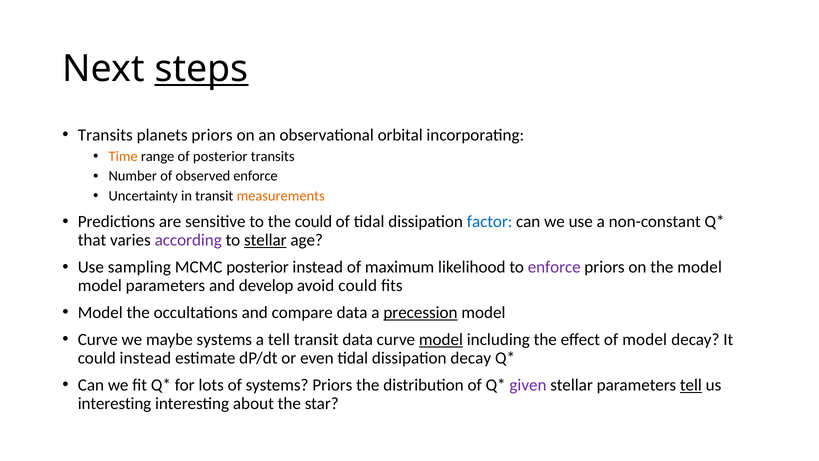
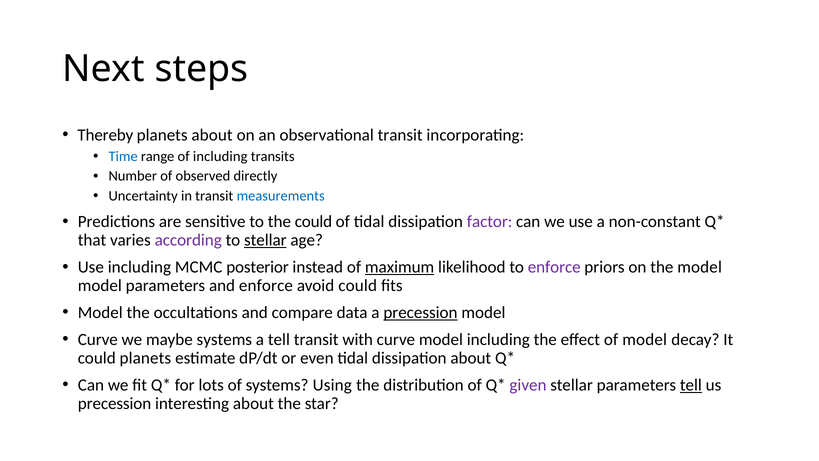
steps underline: present -> none
Transits at (105, 135): Transits -> Thereby
planets priors: priors -> about
observational orbital: orbital -> transit
Time colour: orange -> blue
of posterior: posterior -> including
observed enforce: enforce -> directly
measurements colour: orange -> blue
factor colour: blue -> purple
Use sampling: sampling -> including
maximum underline: none -> present
and develop: develop -> enforce
transit data: data -> with
model at (441, 339) underline: present -> none
could instead: instead -> planets
dissipation decay: decay -> about
systems Priors: Priors -> Using
interesting at (115, 403): interesting -> precession
